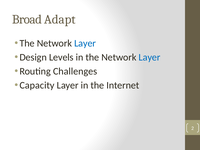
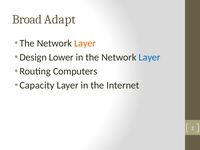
Layer at (85, 43) colour: blue -> orange
Levels: Levels -> Lower
Challenges: Challenges -> Computers
